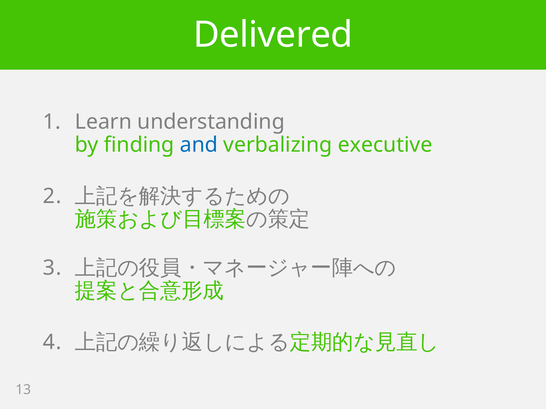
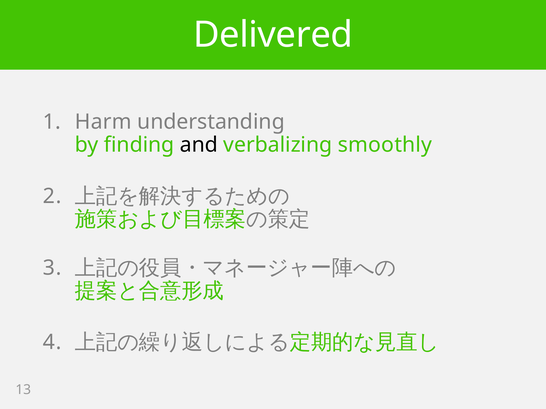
Learn: Learn -> Harm
and colour: blue -> black
executive: executive -> smoothly
